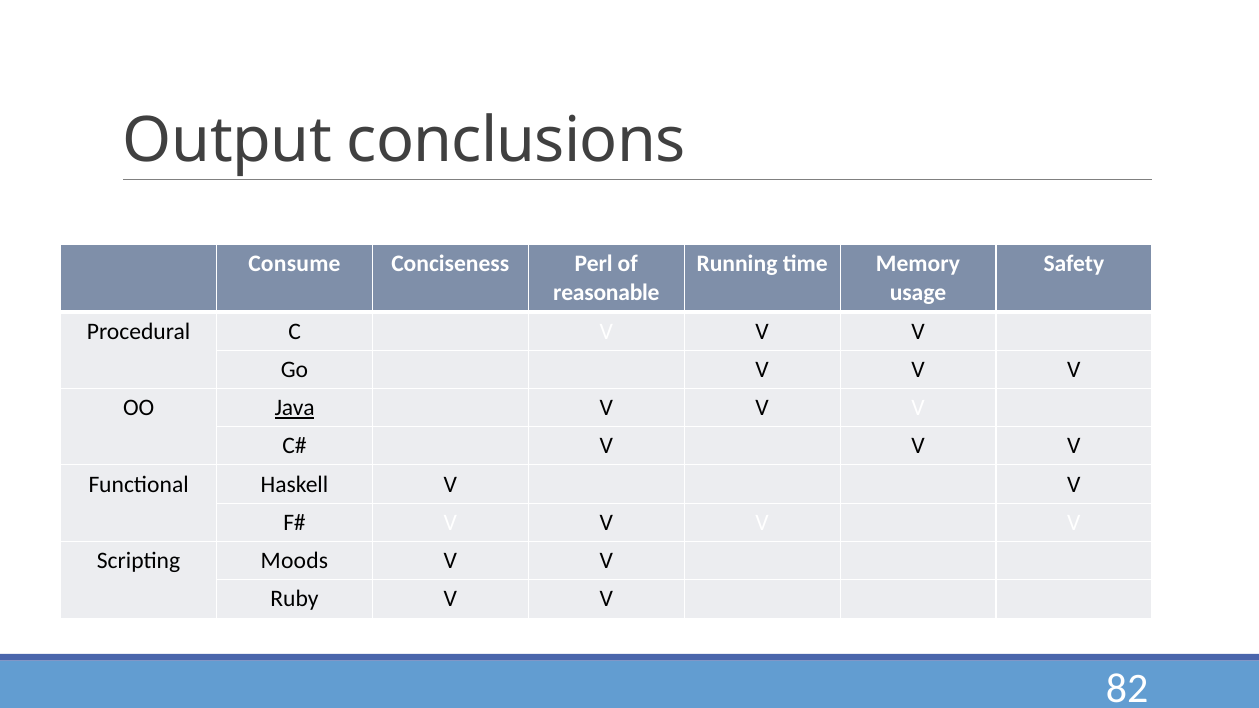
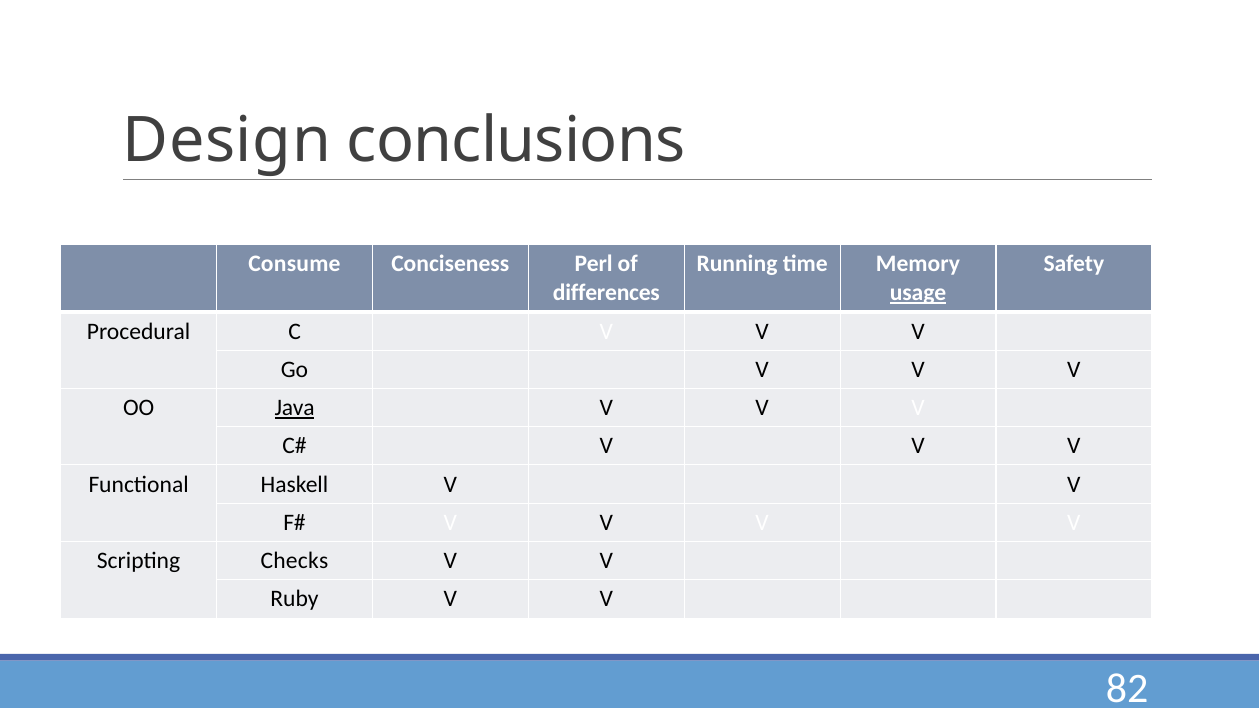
Output: Output -> Design
reasonable: reasonable -> differences
usage underline: none -> present
Moods: Moods -> Checks
